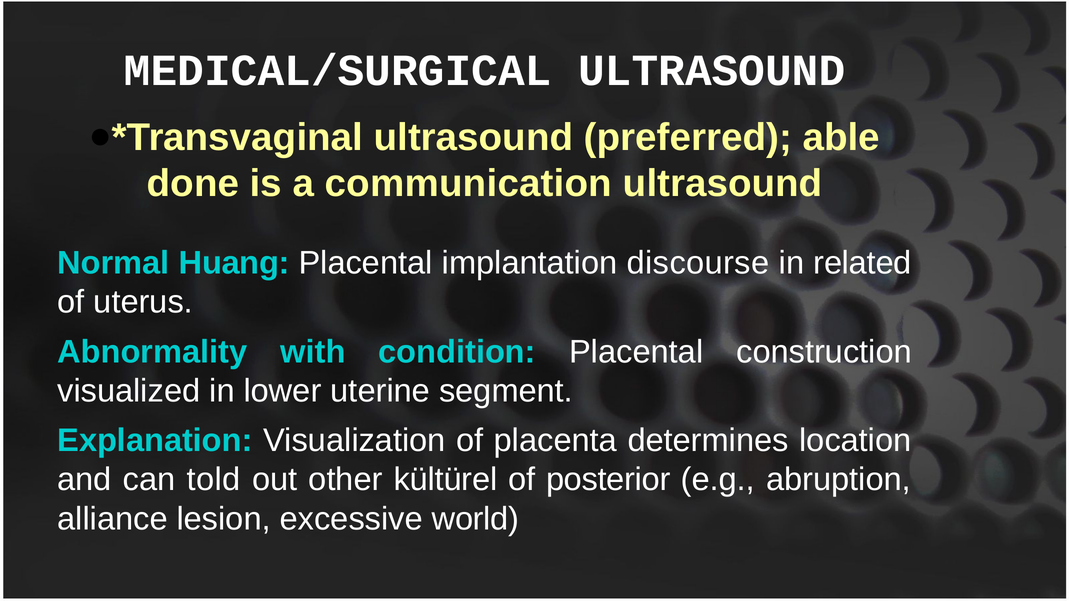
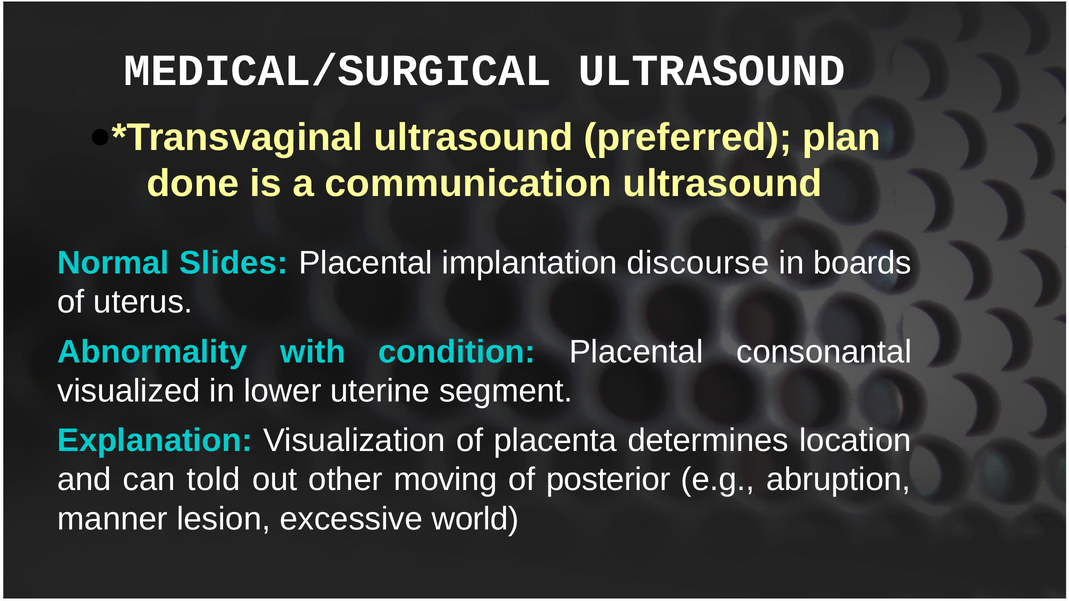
able: able -> plan
Huang: Huang -> Slides
related: related -> boards
construction: construction -> consonantal
kültürel: kültürel -> moving
alliance: alliance -> manner
